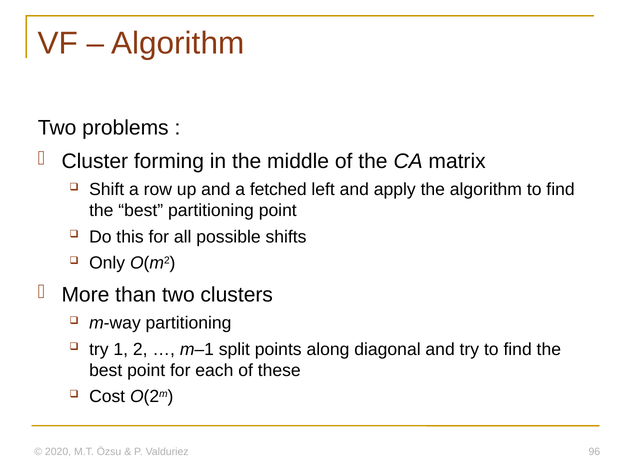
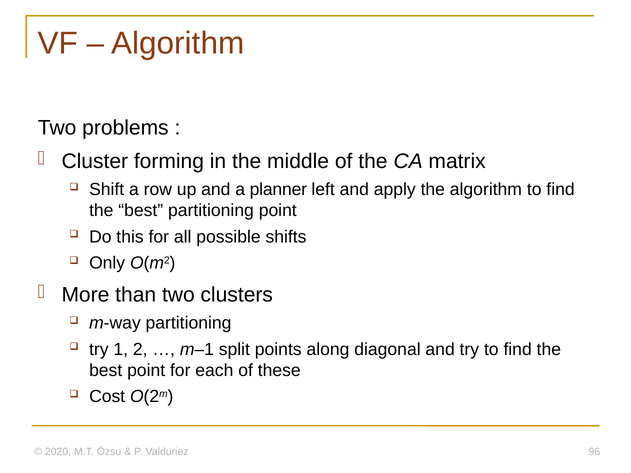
fetched: fetched -> planner
